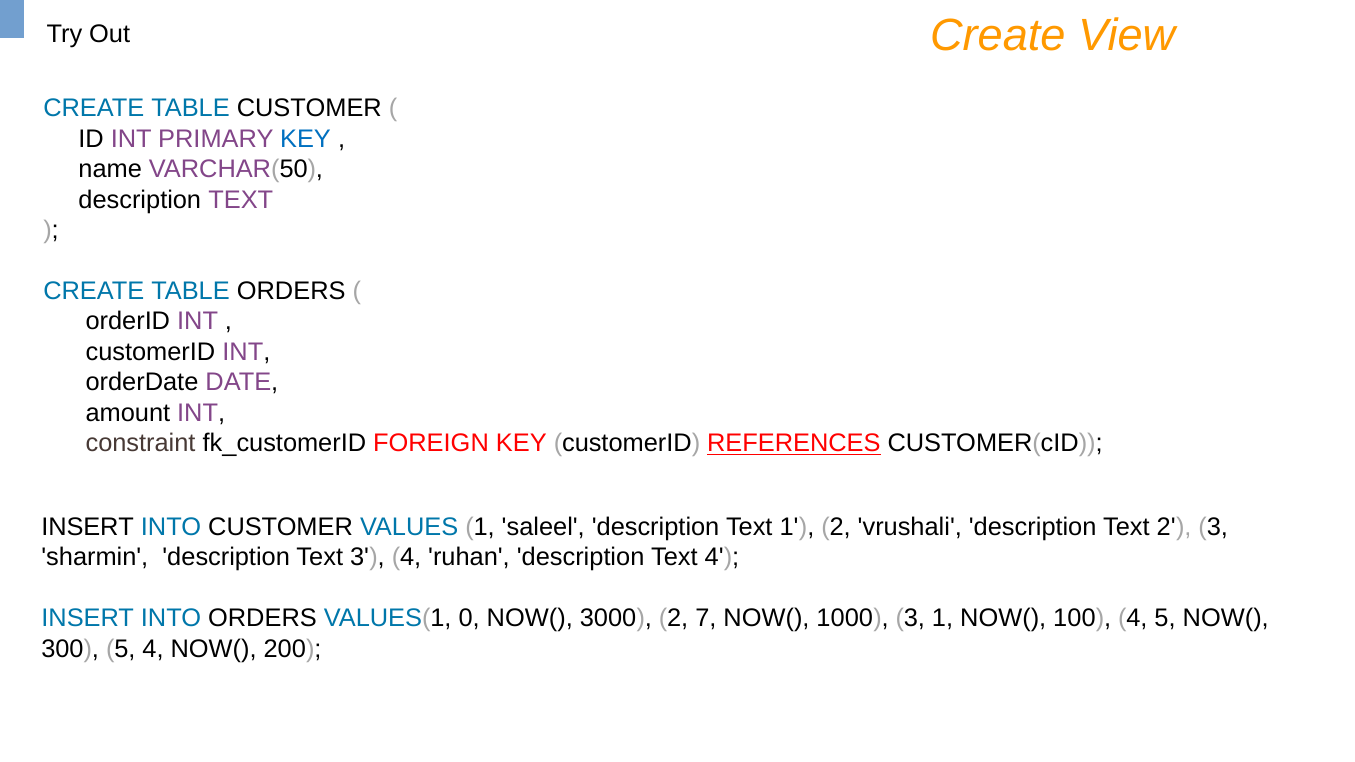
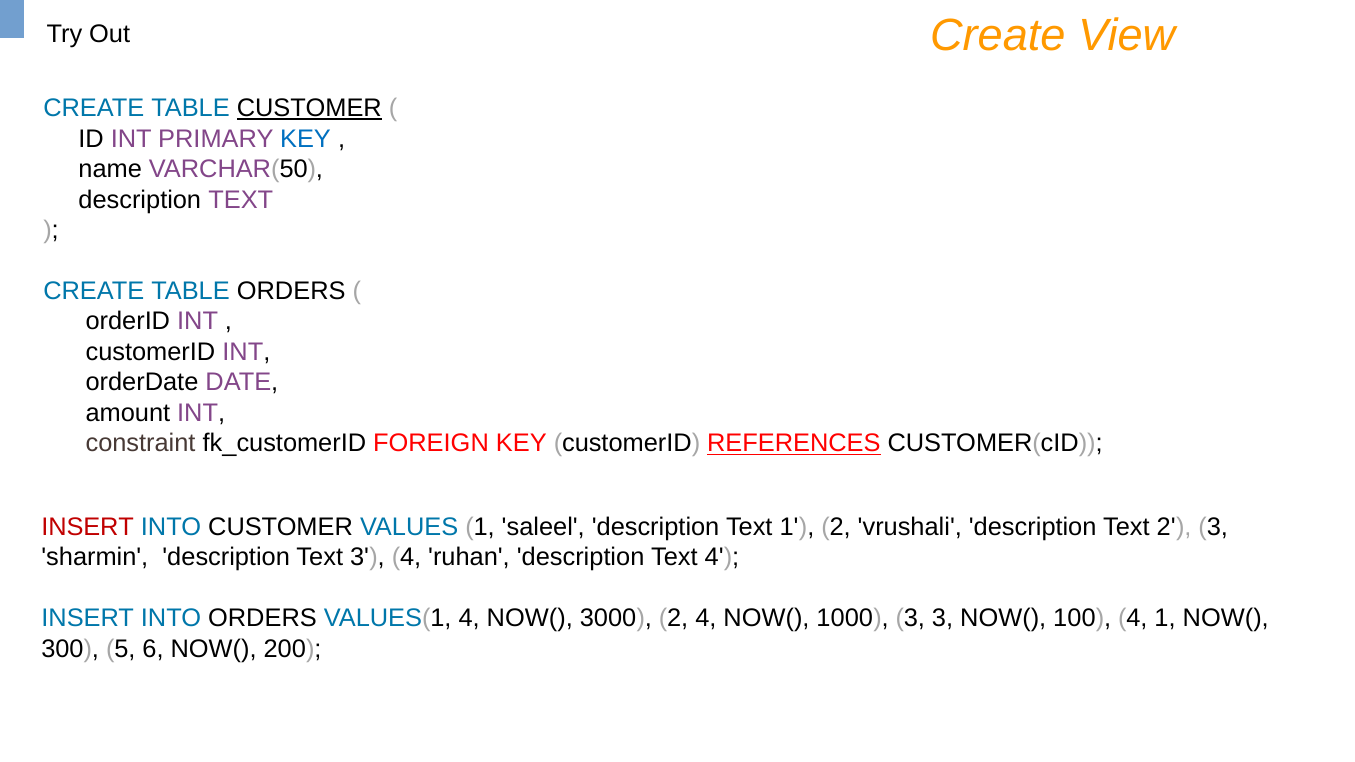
CUSTOMER at (309, 108) underline: none -> present
INSERT at (88, 527) colour: black -> red
VALUES(1 0: 0 -> 4
2 7: 7 -> 4
3 1: 1 -> 3
4 5: 5 -> 1
5 4: 4 -> 6
